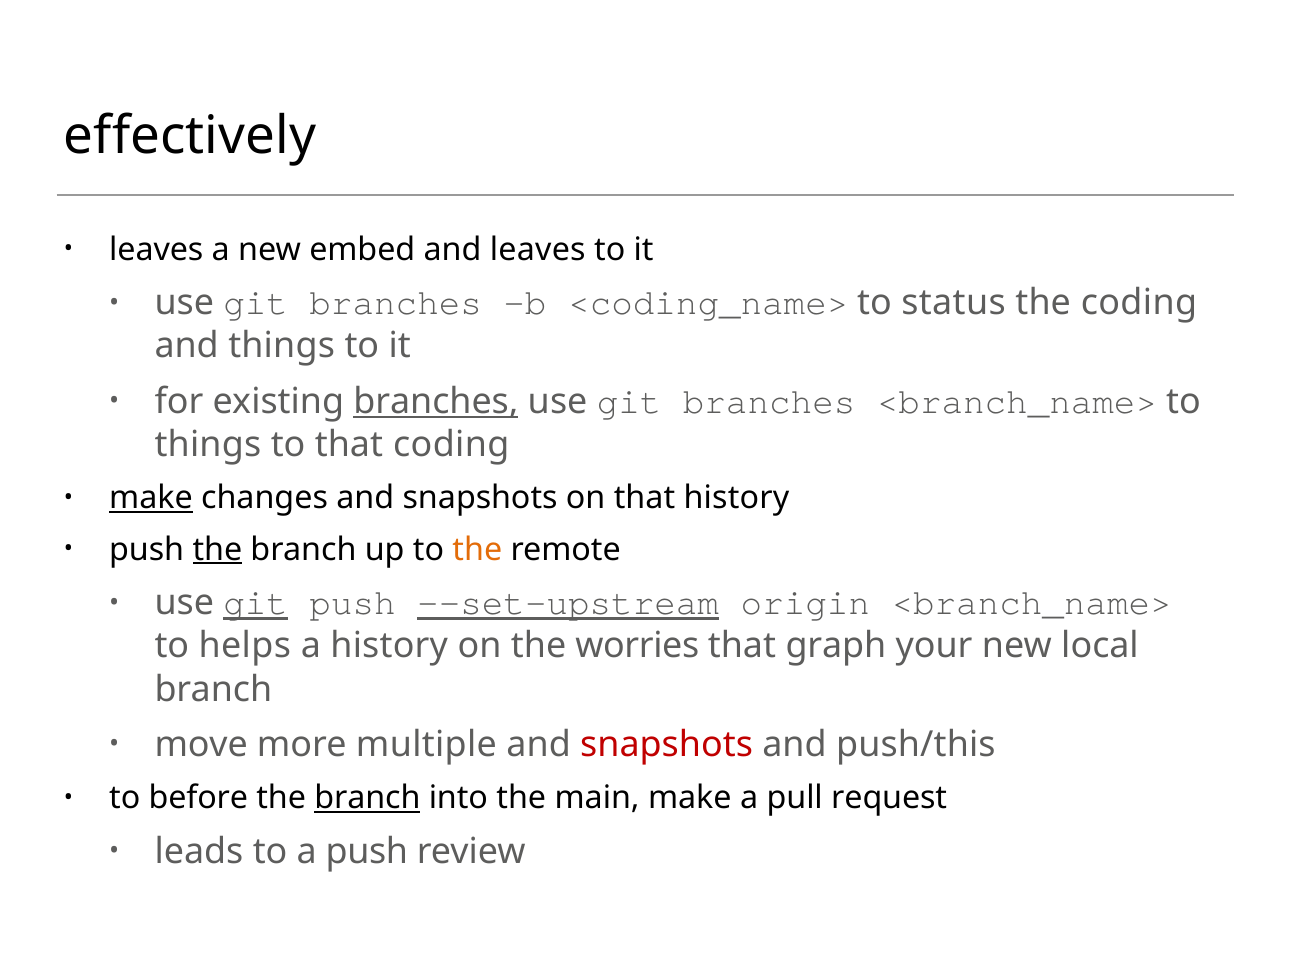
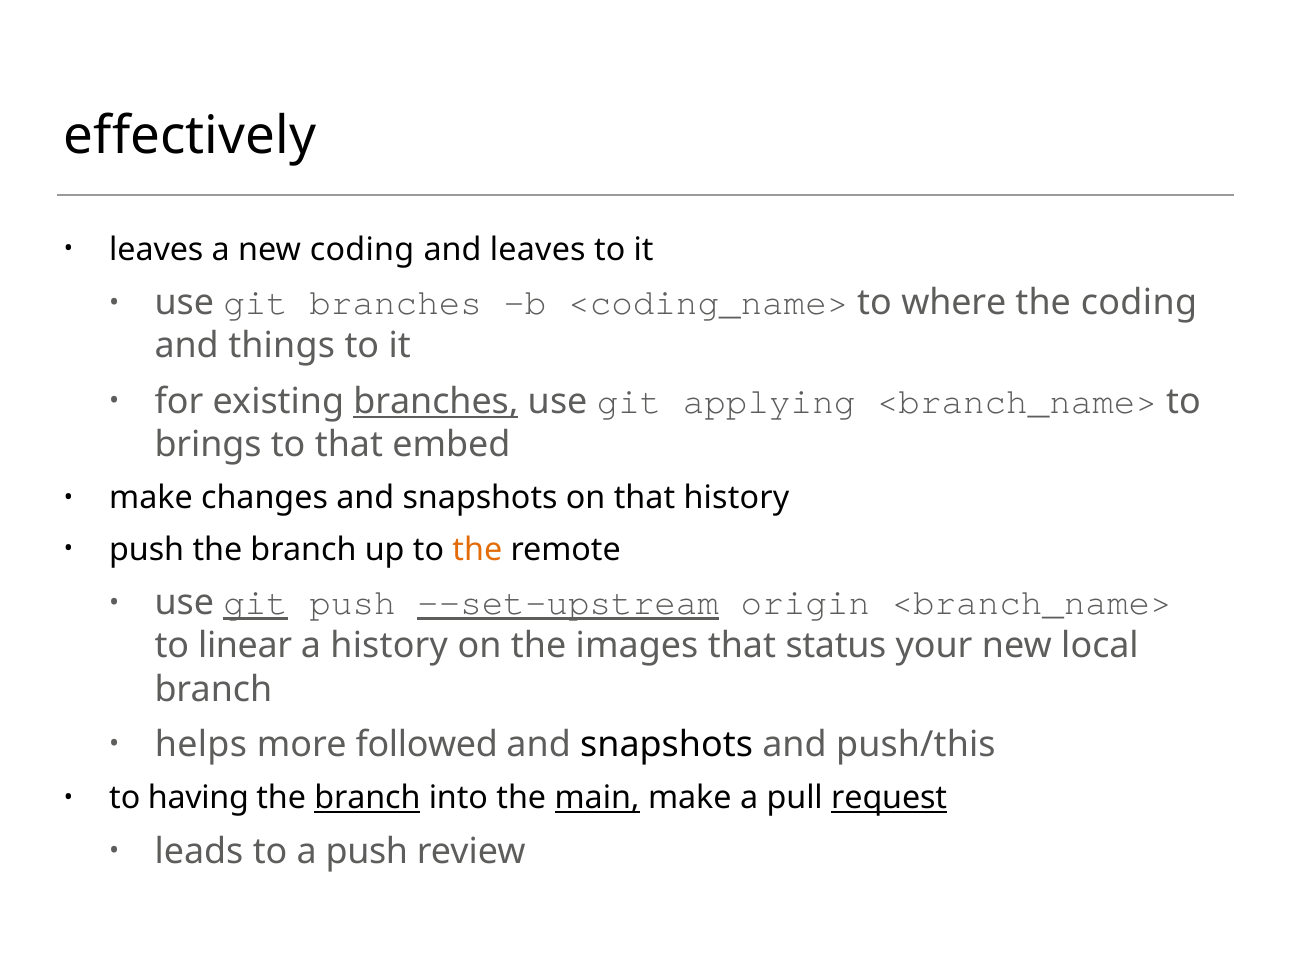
new embed: embed -> coding
status: status -> where
branches at (769, 402): branches -> applying
things at (208, 445): things -> brings
that coding: coding -> embed
make at (151, 498) underline: present -> none
the at (217, 549) underline: present -> none
helps: helps -> linear
worries: worries -> images
graph: graph -> status
move: move -> helps
multiple: multiple -> followed
snapshots at (667, 744) colour: red -> black
before: before -> having
main underline: none -> present
request underline: none -> present
